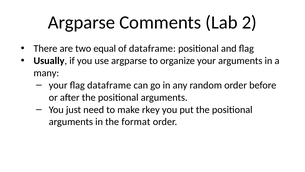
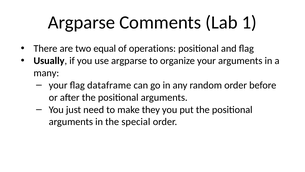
2: 2 -> 1
of dataframe: dataframe -> operations
rkey: rkey -> they
format: format -> special
